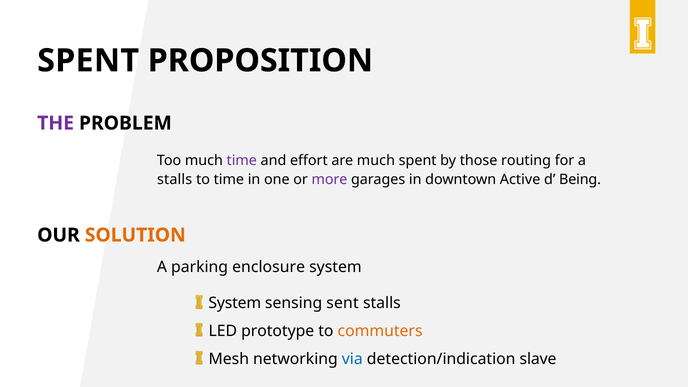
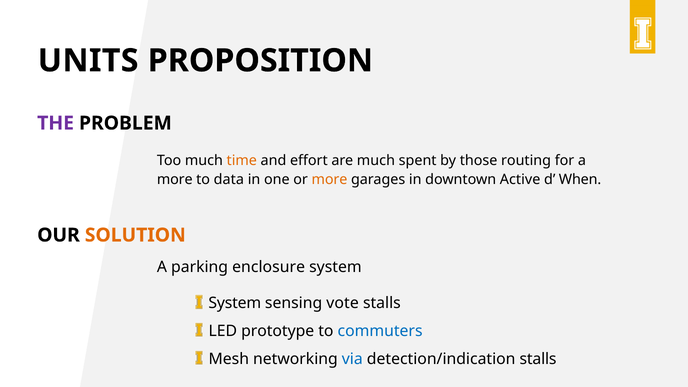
SPENT at (88, 61): SPENT -> UNITS
time at (242, 160) colour: purple -> orange
stalls at (175, 179): stalls -> more
to time: time -> data
more at (329, 179) colour: purple -> orange
Being: Being -> When
sent: sent -> vote
commuters colour: orange -> blue
detection/indication slave: slave -> stalls
